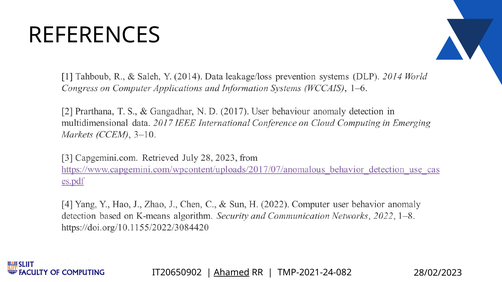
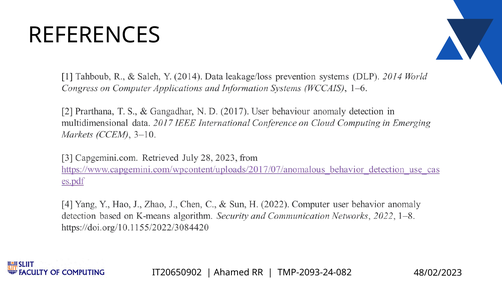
Ahamed underline: present -> none
TMP-2021-24-082: TMP-2021-24-082 -> TMP-2093-24-082
28/02/2023: 28/02/2023 -> 48/02/2023
